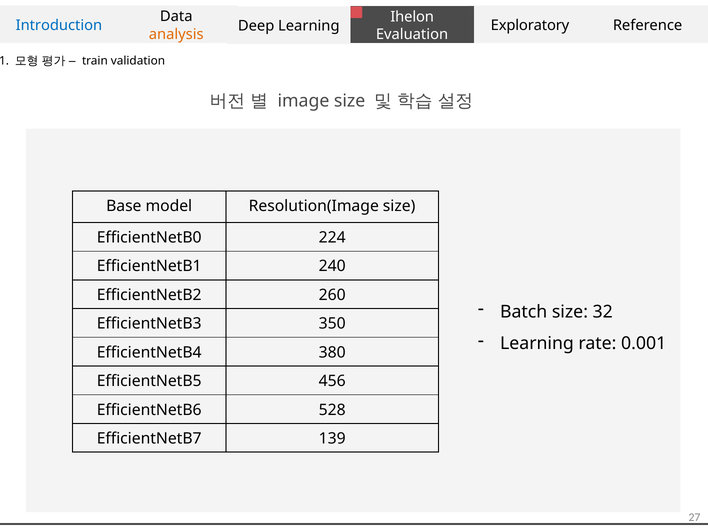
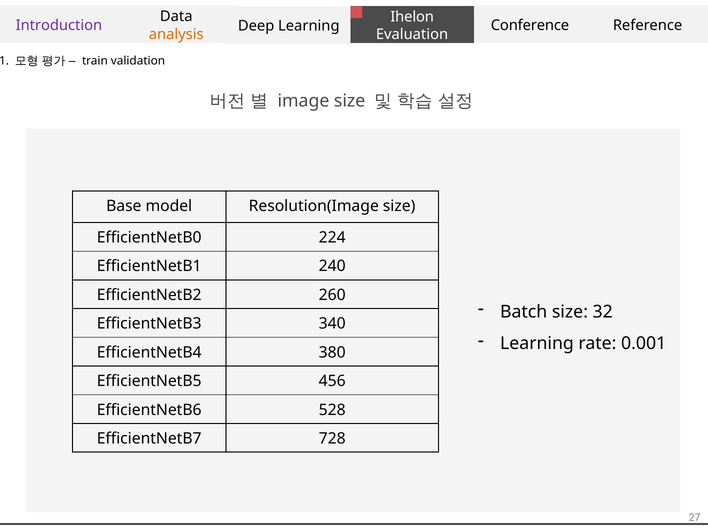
Introduction colour: blue -> purple
Exploratory: Exploratory -> Conference
350: 350 -> 340
139: 139 -> 728
